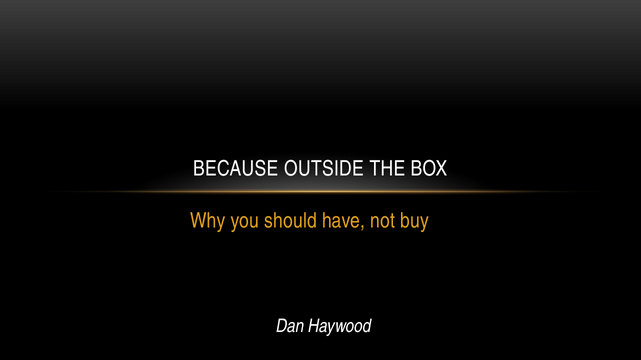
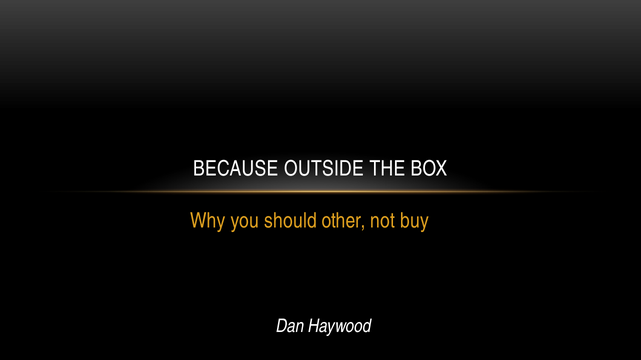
have: have -> other
